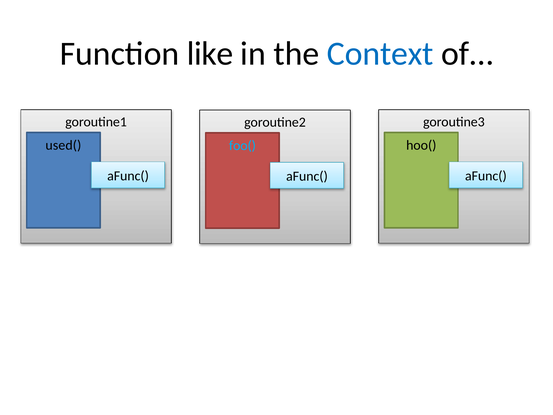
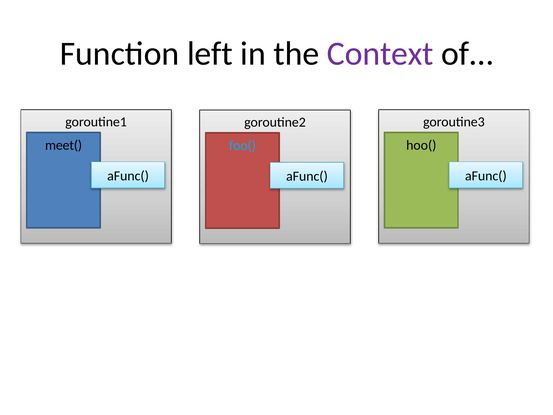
like: like -> left
Context colour: blue -> purple
used(: used( -> meet(
